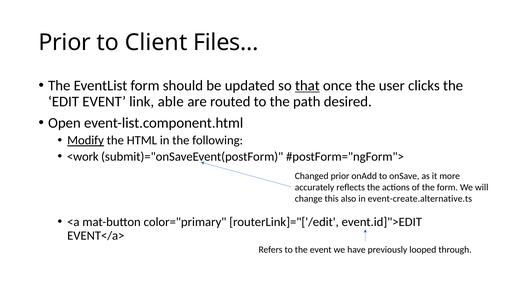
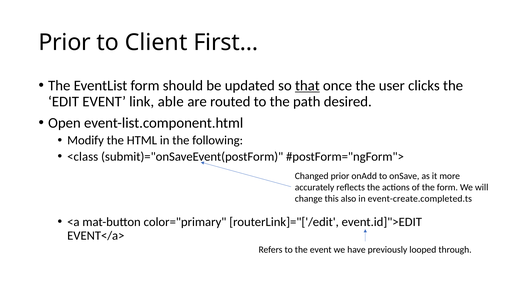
Files…: Files… -> First…
Modify underline: present -> none
<work: <work -> <class
event-create.alternative.ts: event-create.alternative.ts -> event-create.completed.ts
